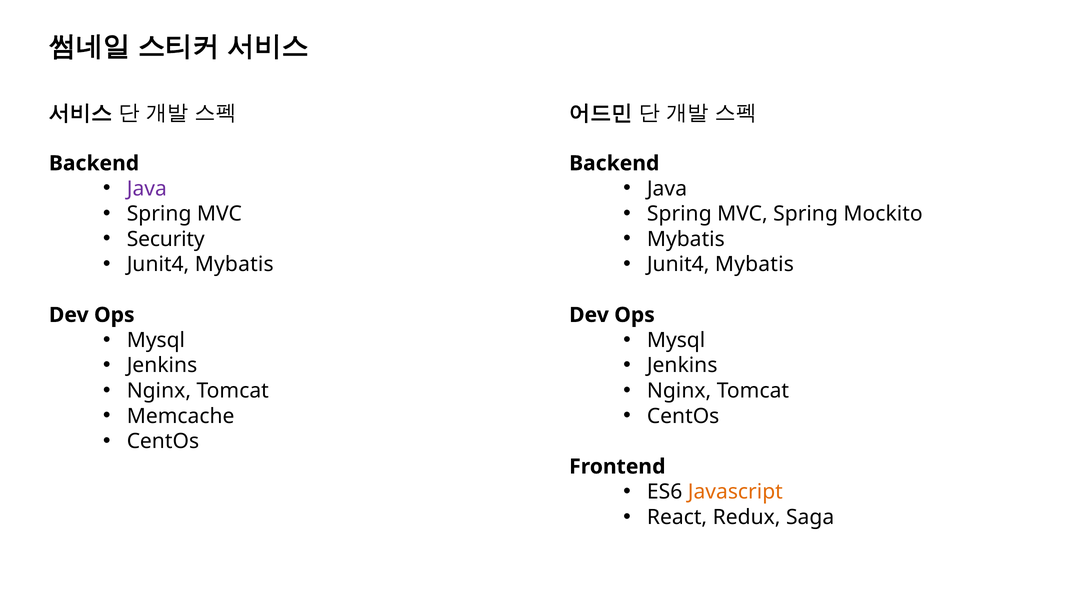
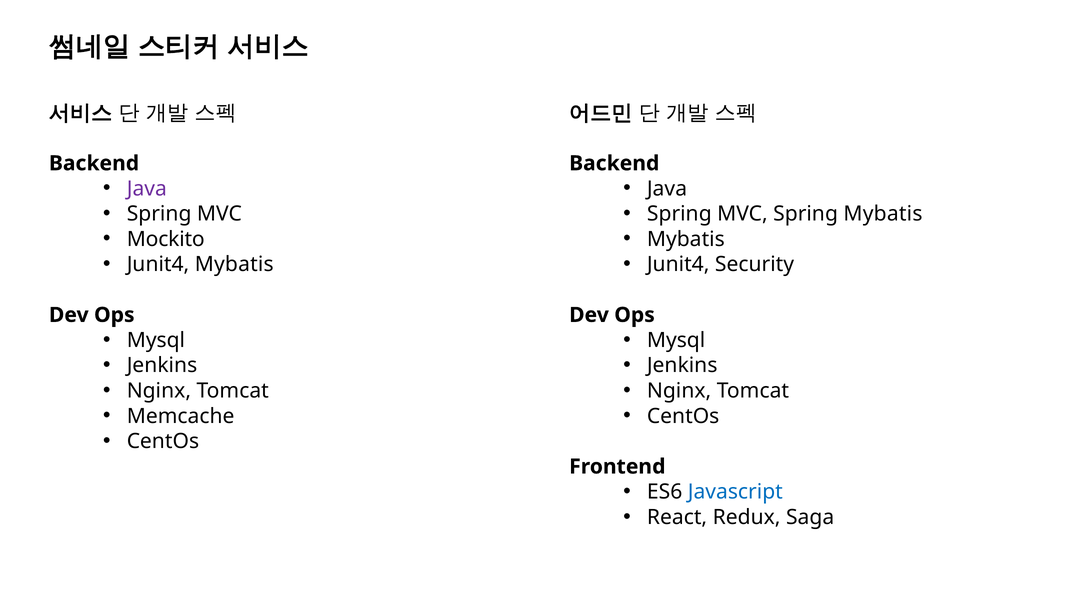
Spring Mockito: Mockito -> Mybatis
Security: Security -> Mockito
Mybatis at (754, 265): Mybatis -> Security
Javascript colour: orange -> blue
